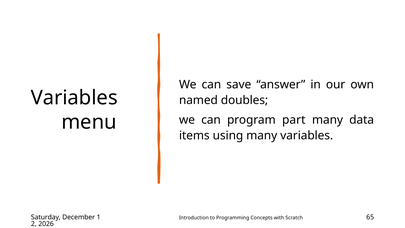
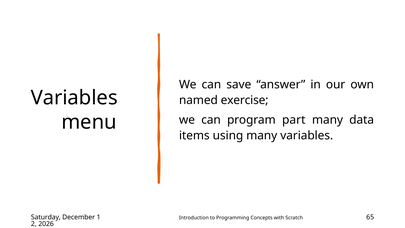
doubles: doubles -> exercise
